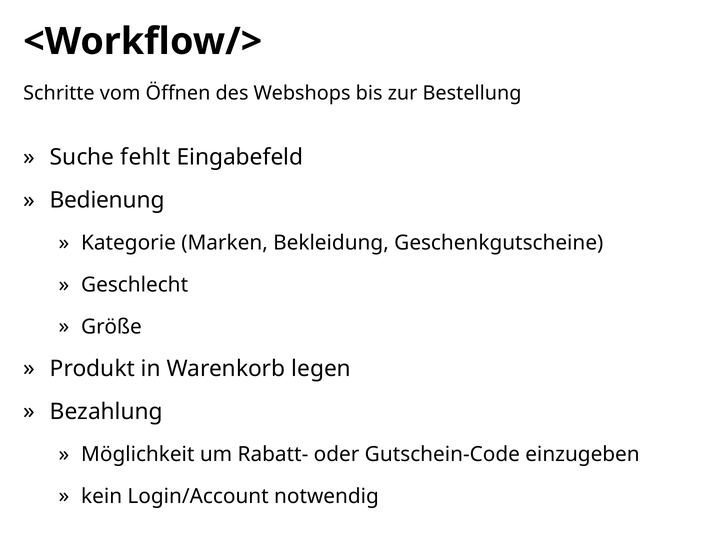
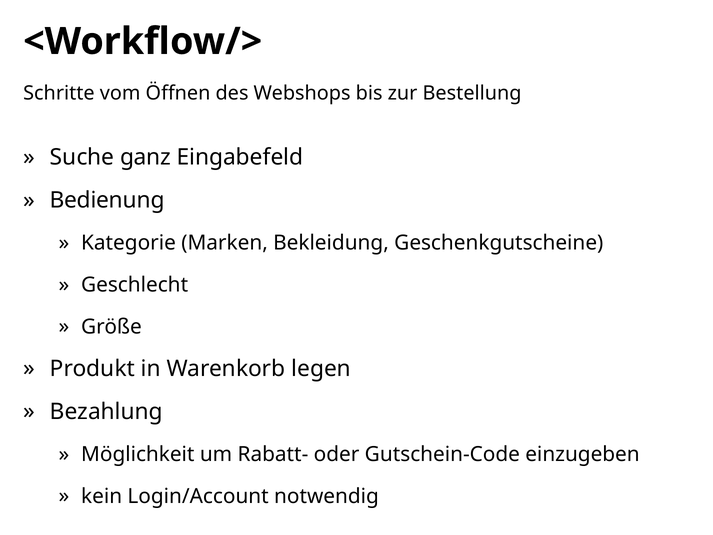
fehlt: fehlt -> ganz
